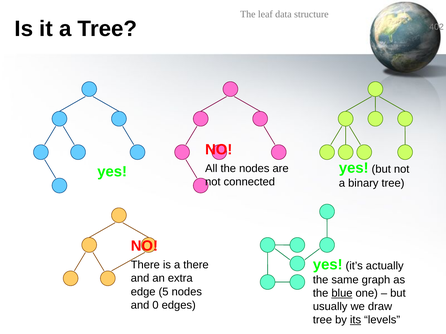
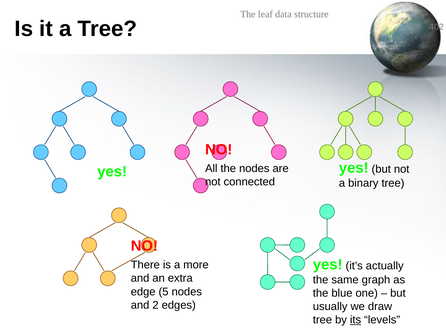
a there: there -> more
blue underline: present -> none
0: 0 -> 2
